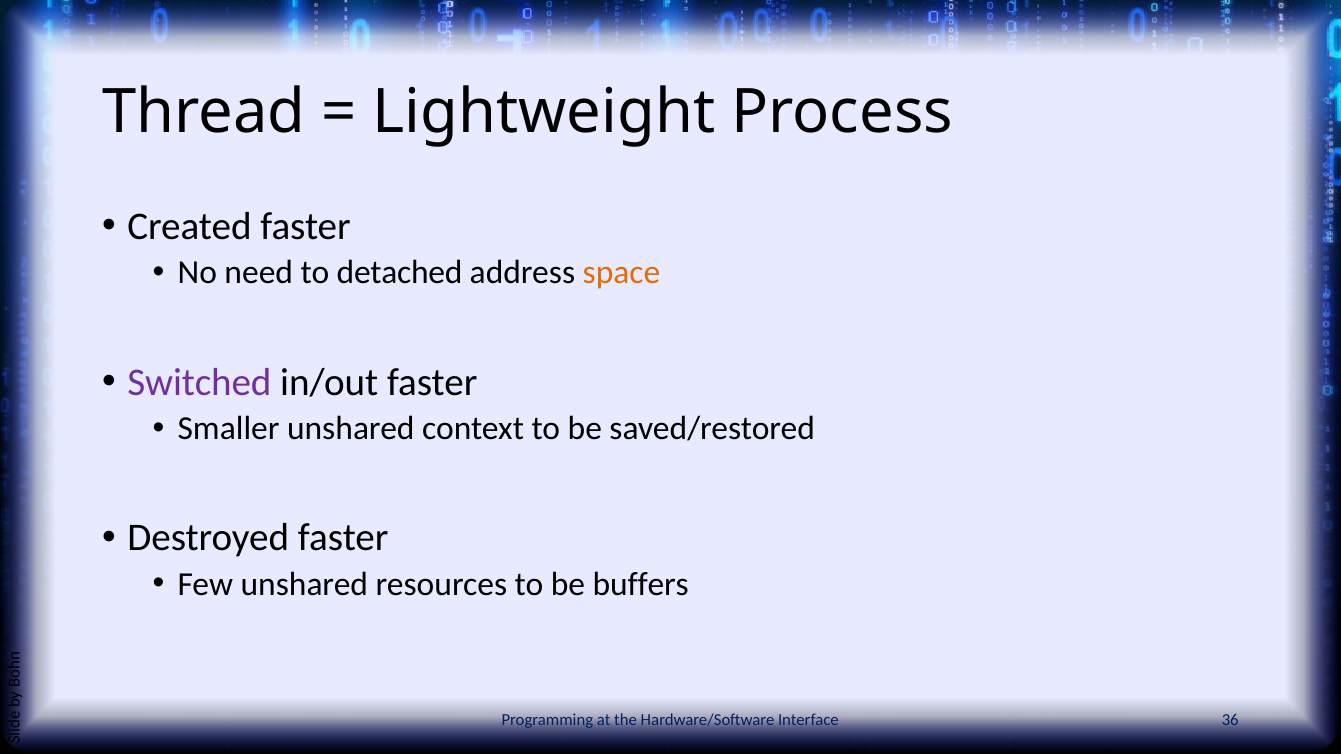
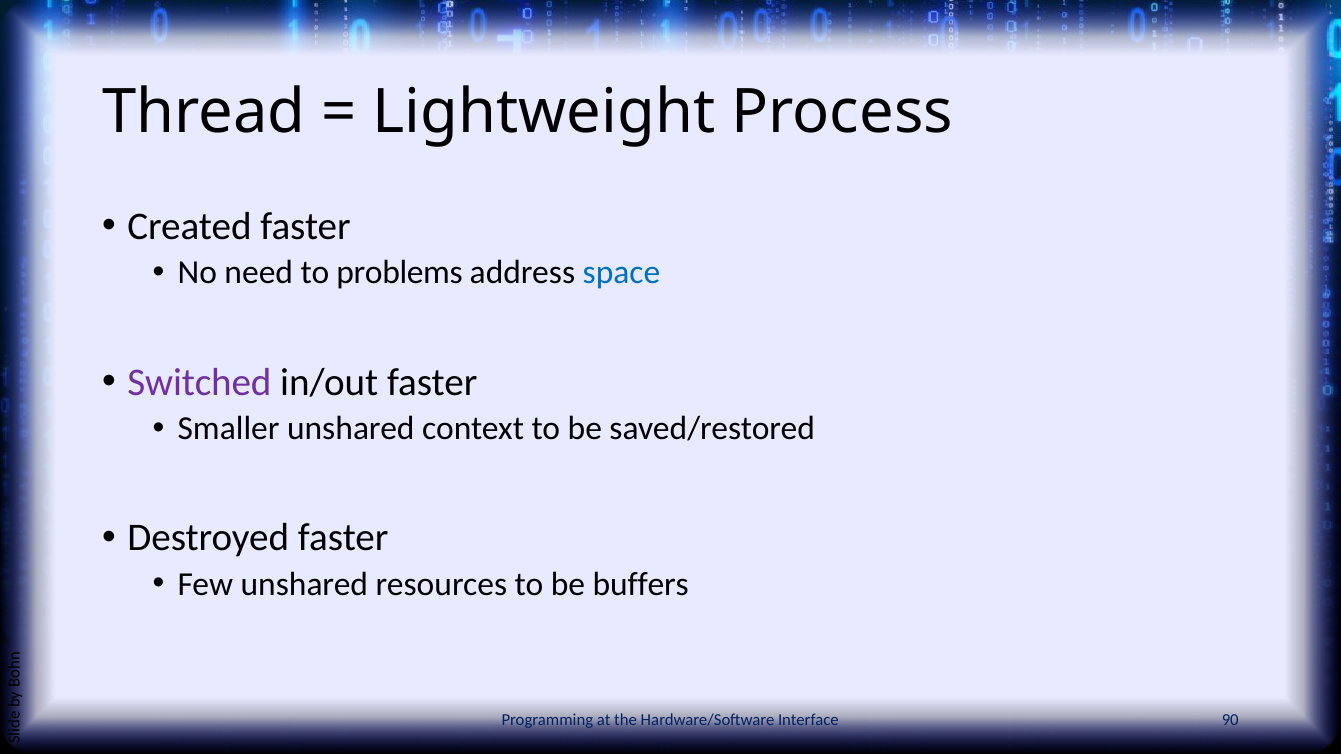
detached: detached -> problems
space colour: orange -> blue
36: 36 -> 90
